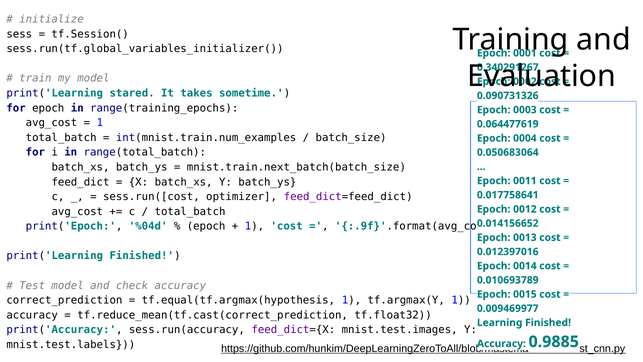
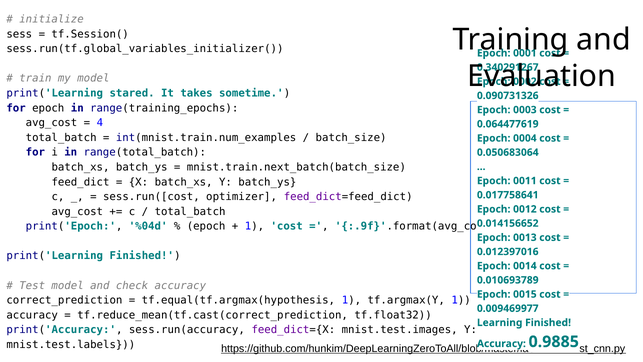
1 at (100, 123): 1 -> 4
